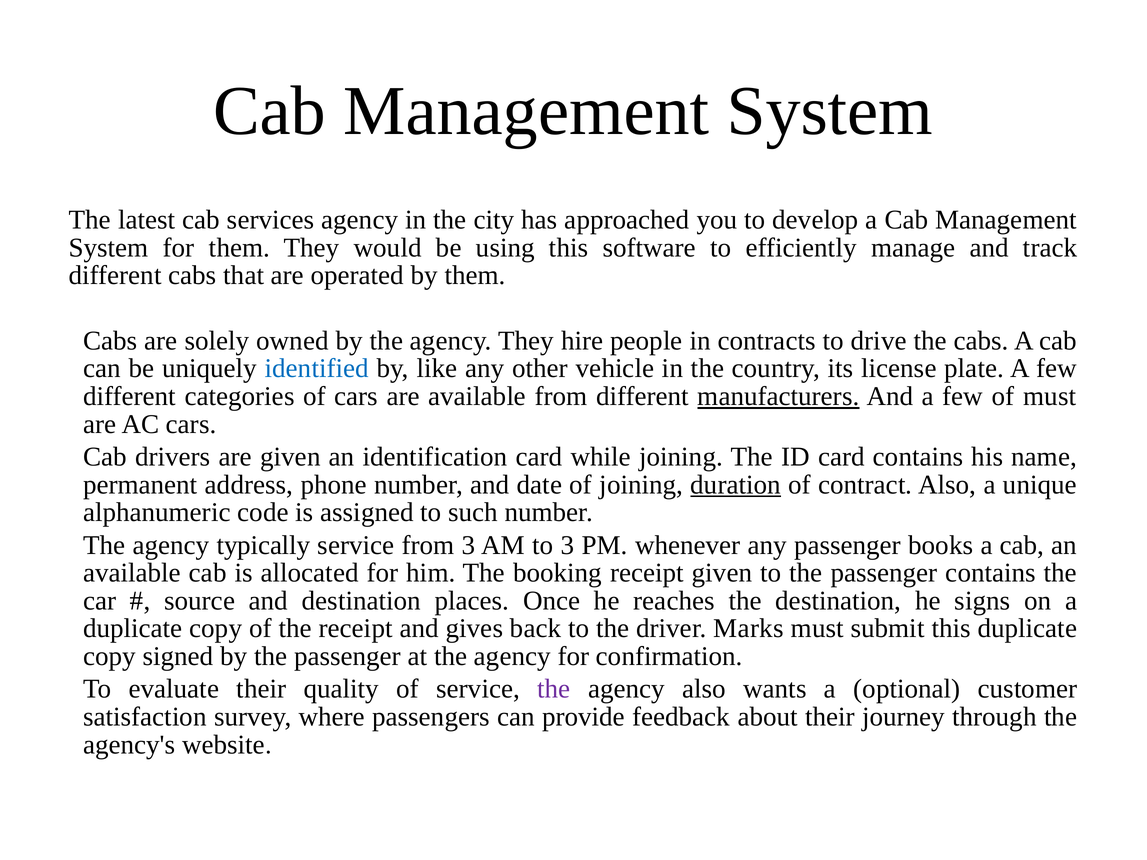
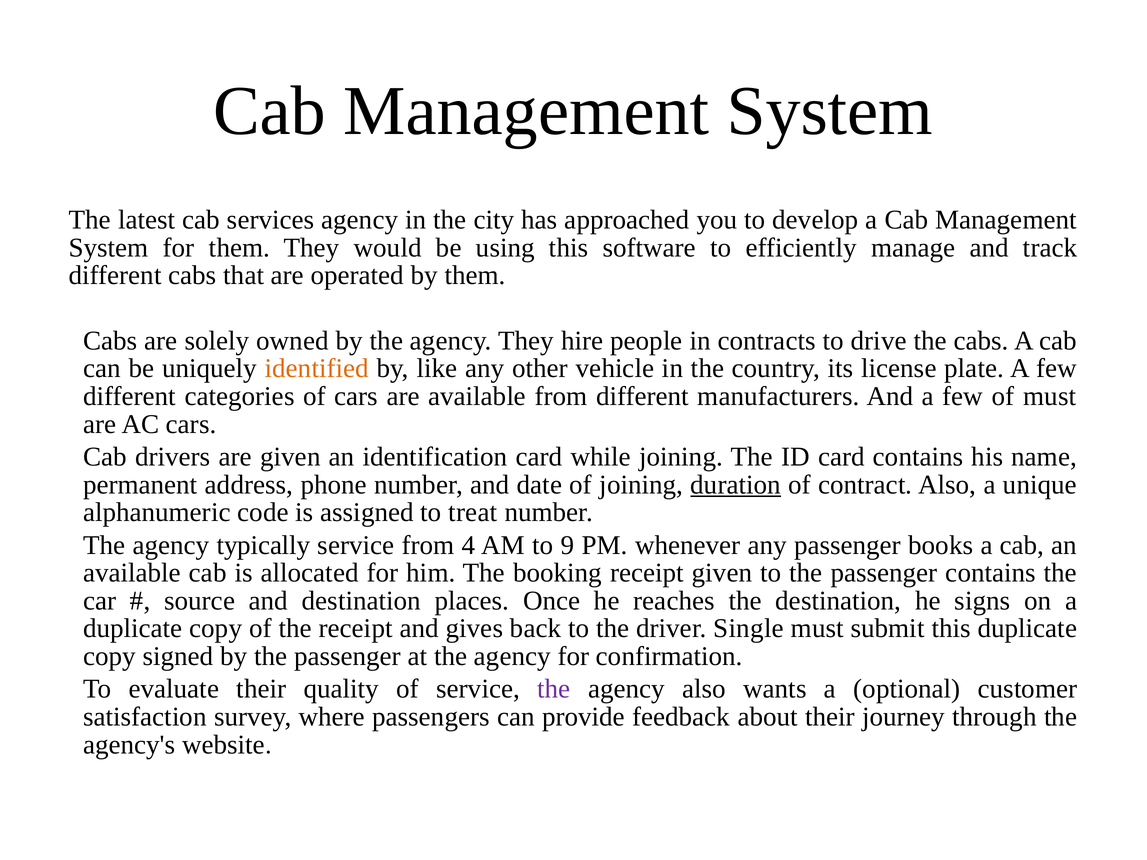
identified colour: blue -> orange
manufacturers underline: present -> none
such: such -> treat
from 3: 3 -> 4
to 3: 3 -> 9
Marks: Marks -> Single
